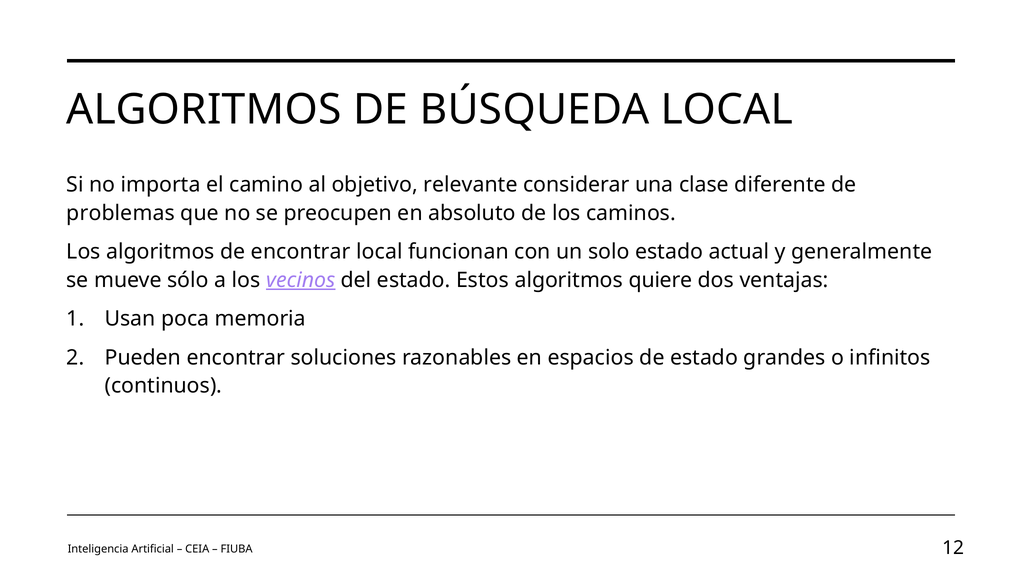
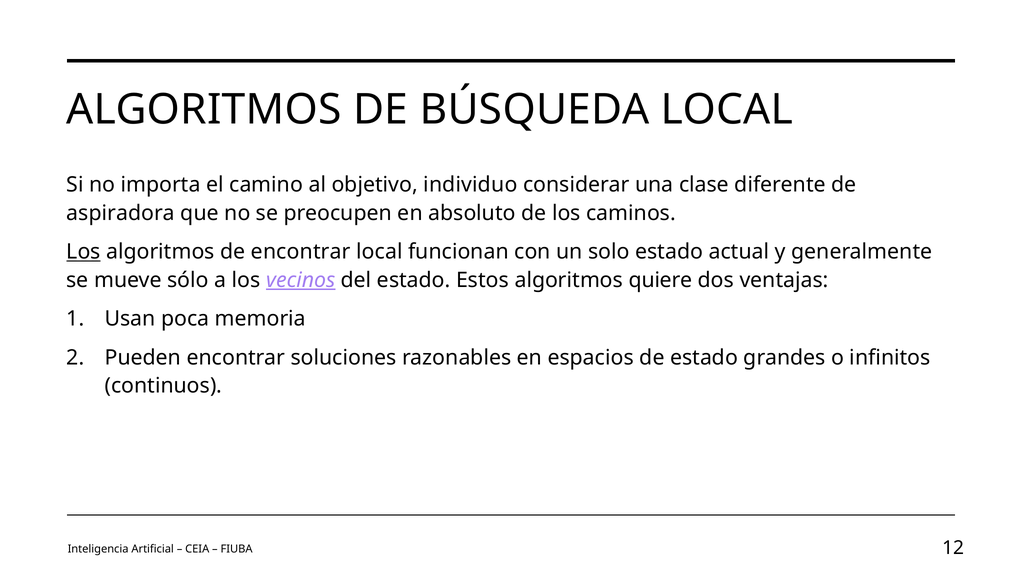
relevante: relevante -> individuo
problemas: problemas -> aspiradora
Los at (84, 252) underline: none -> present
